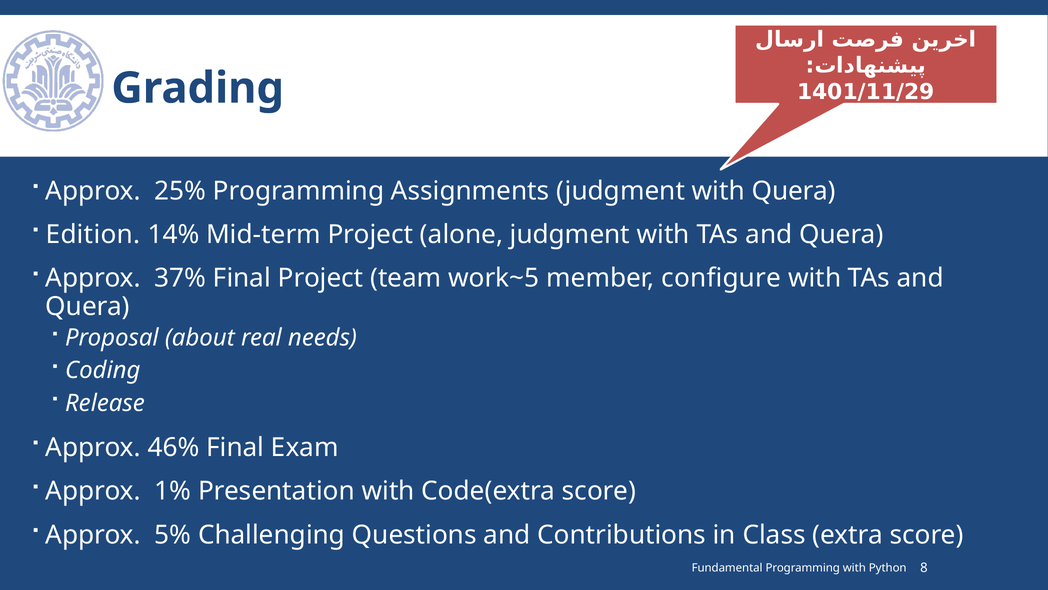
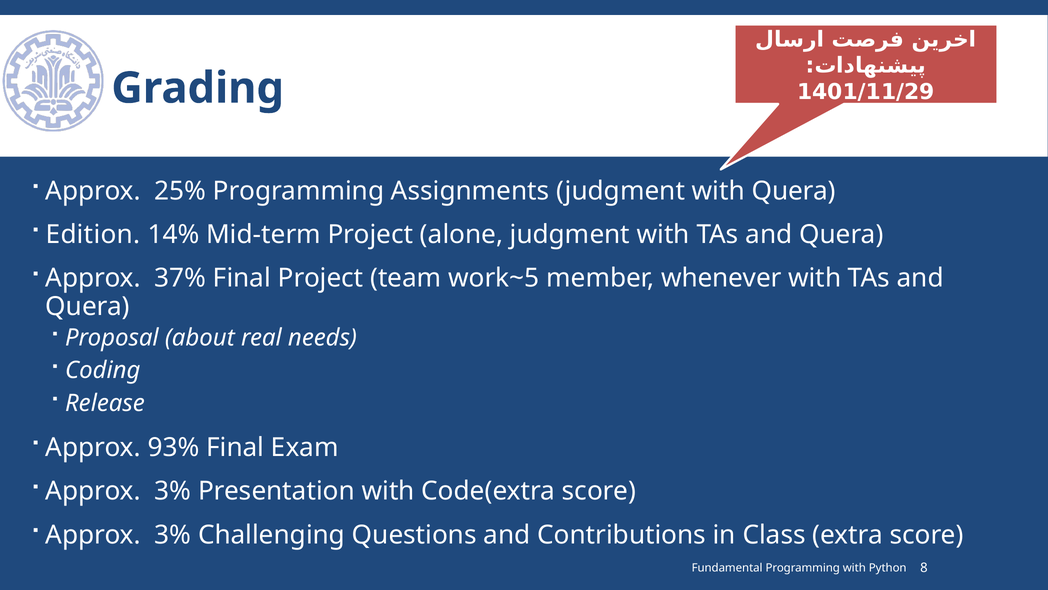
configure: configure -> whenever
46%: 46% -> 93%
1% at (173, 491): 1% -> 3%
5% at (173, 534): 5% -> 3%
